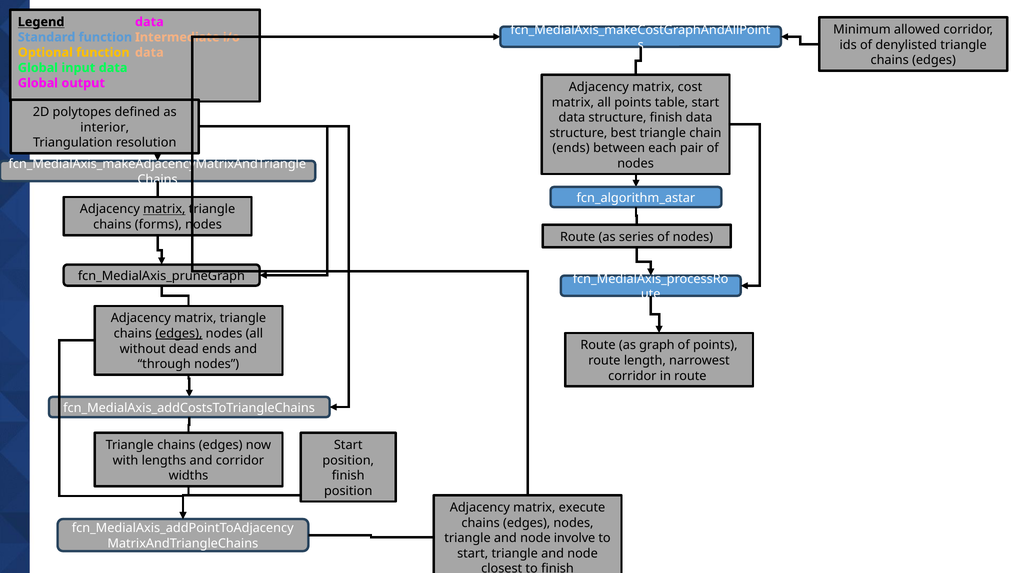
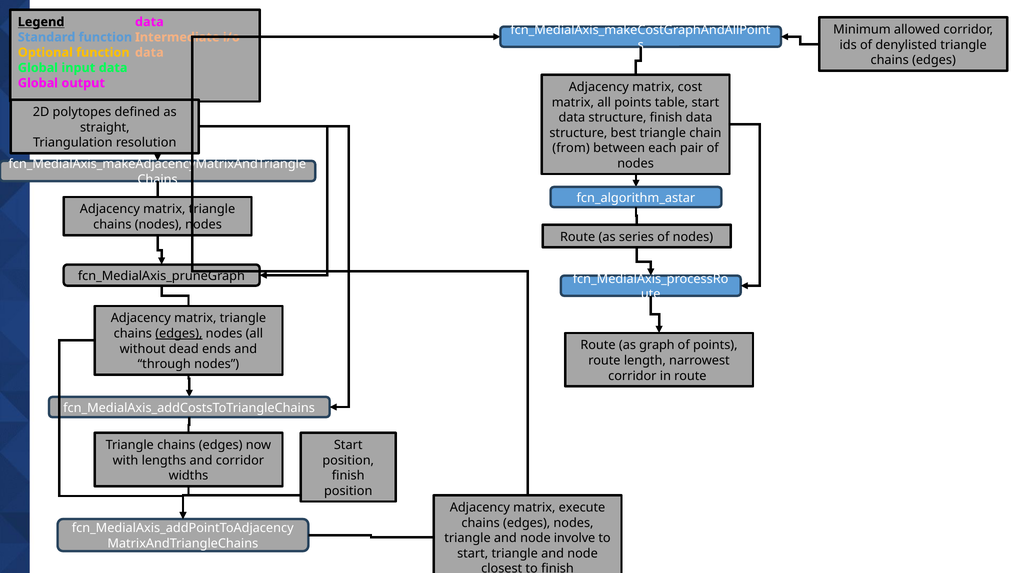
interior: interior -> straight
ends at (571, 148): ends -> from
matrix at (164, 209) underline: present -> none
chains forms: forms -> nodes
